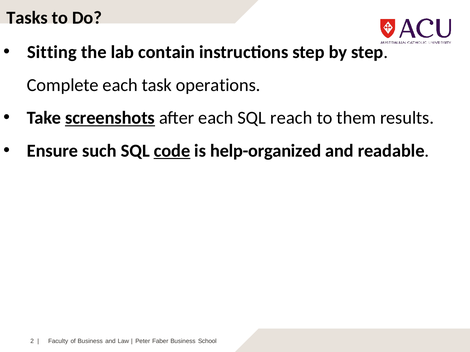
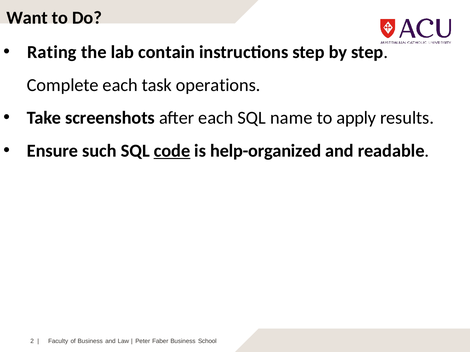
Tasks: Tasks -> Want
Sitting: Sitting -> Rating
screenshots underline: present -> none
reach: reach -> name
them: them -> apply
